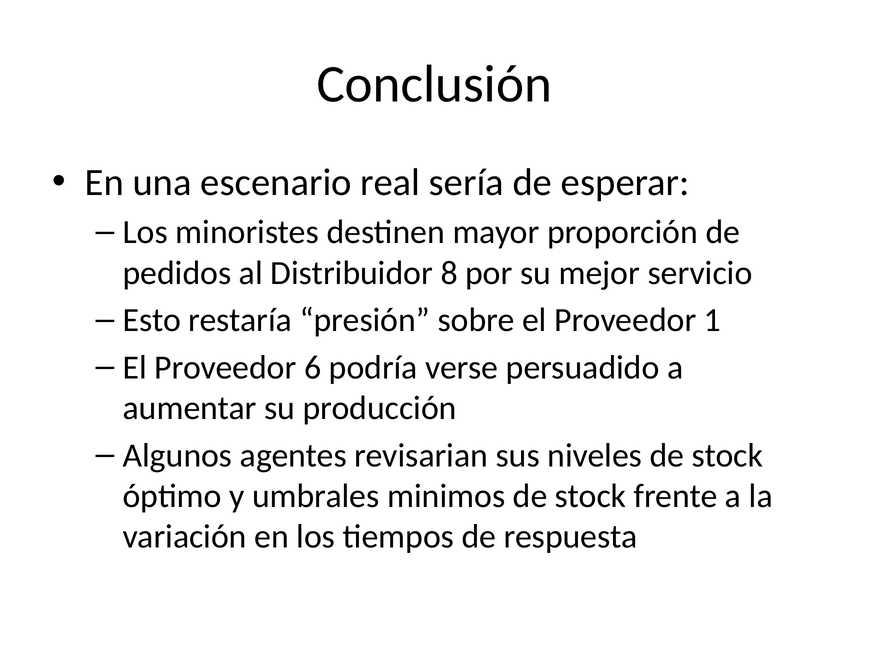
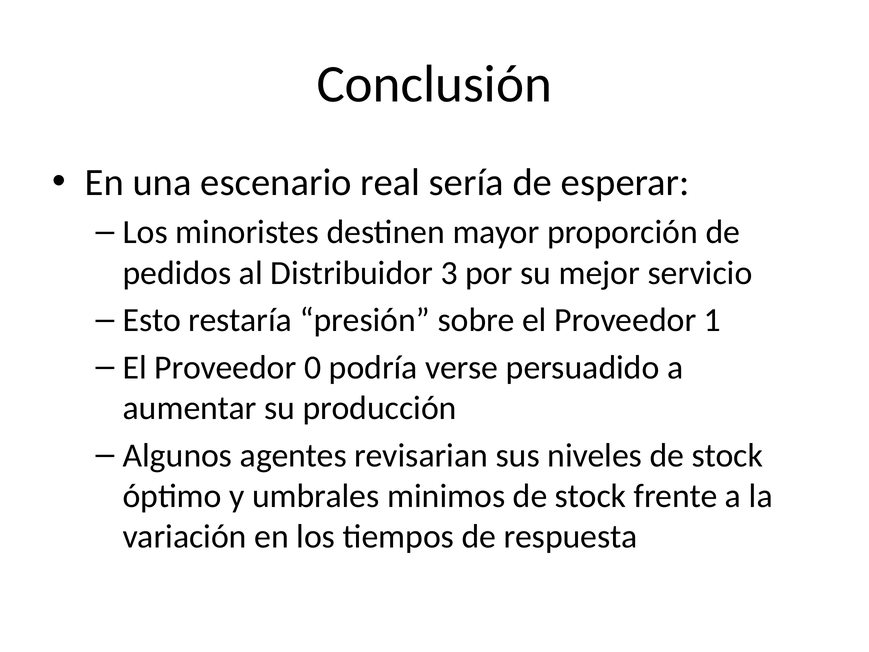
8: 8 -> 3
6: 6 -> 0
